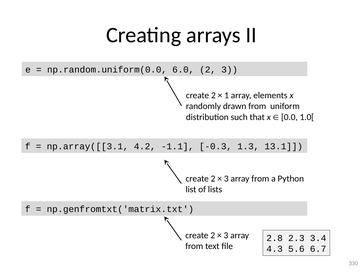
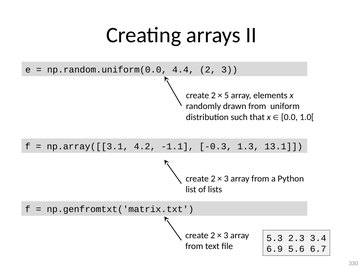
6.0: 6.0 -> 4.4
1: 1 -> 5
2.8: 2.8 -> 5.3
4.3: 4.3 -> 6.9
